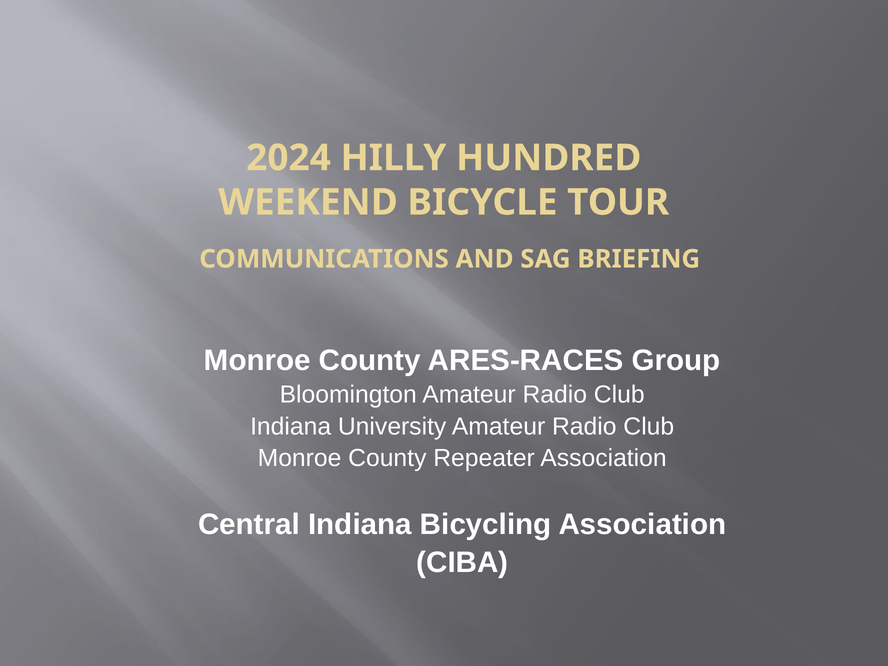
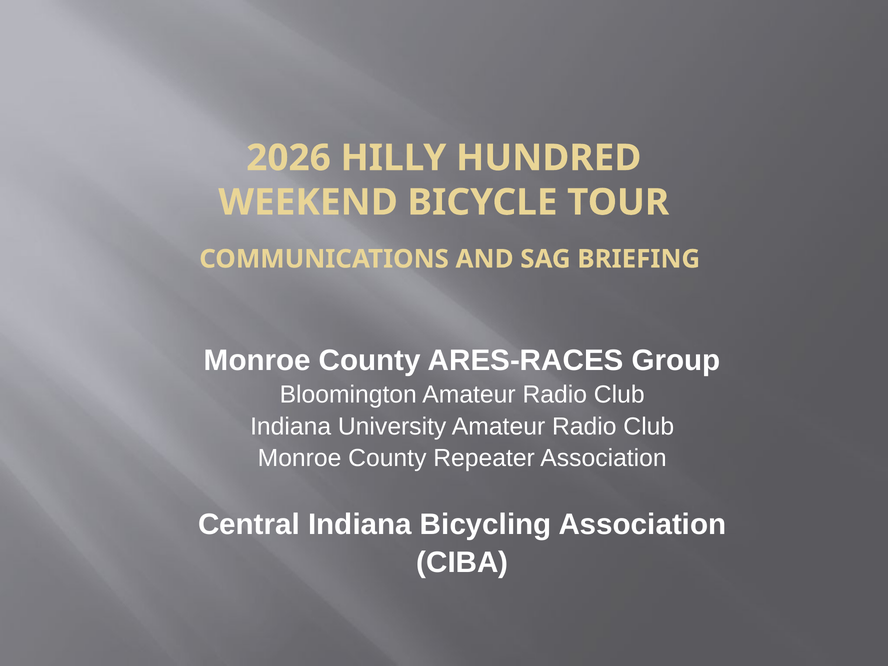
2024: 2024 -> 2026
